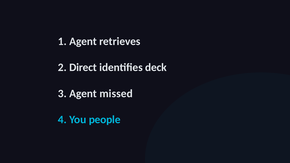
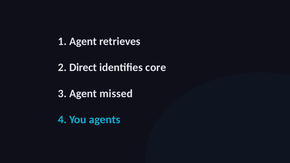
deck: deck -> core
people: people -> agents
